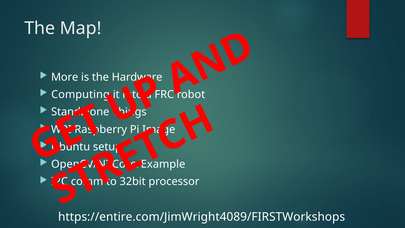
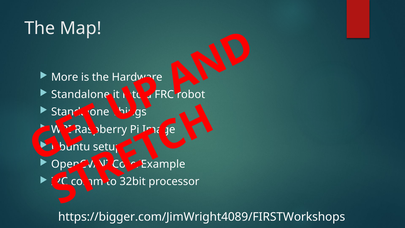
Computing at (80, 95): Computing -> Standalone
https://entire.com/JimWright4089/FIRSTWorkshops: https://entire.com/JimWright4089/FIRSTWorkshops -> https://bigger.com/JimWright4089/FIRSTWorkshops
